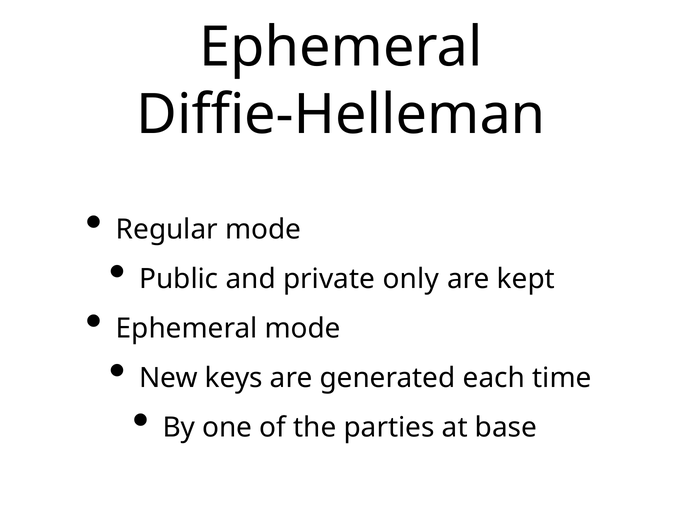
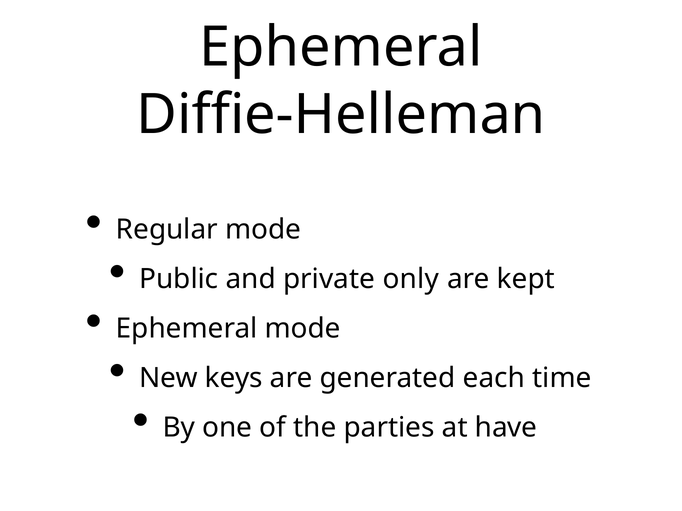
base: base -> have
